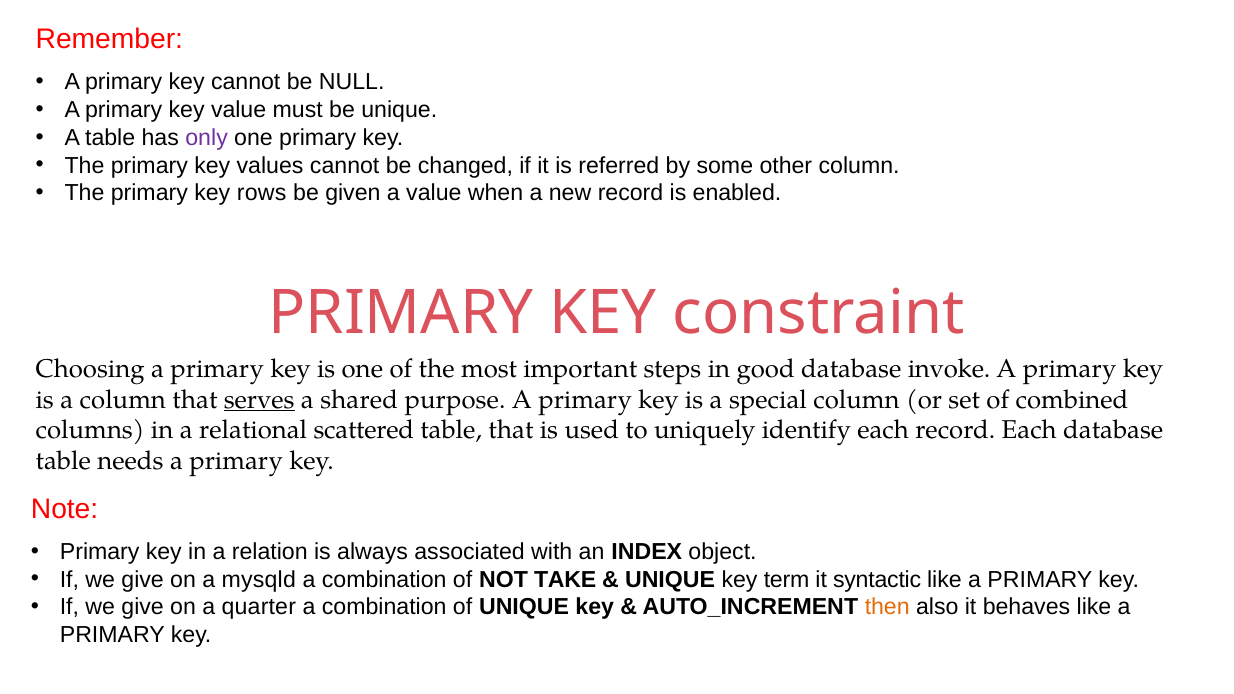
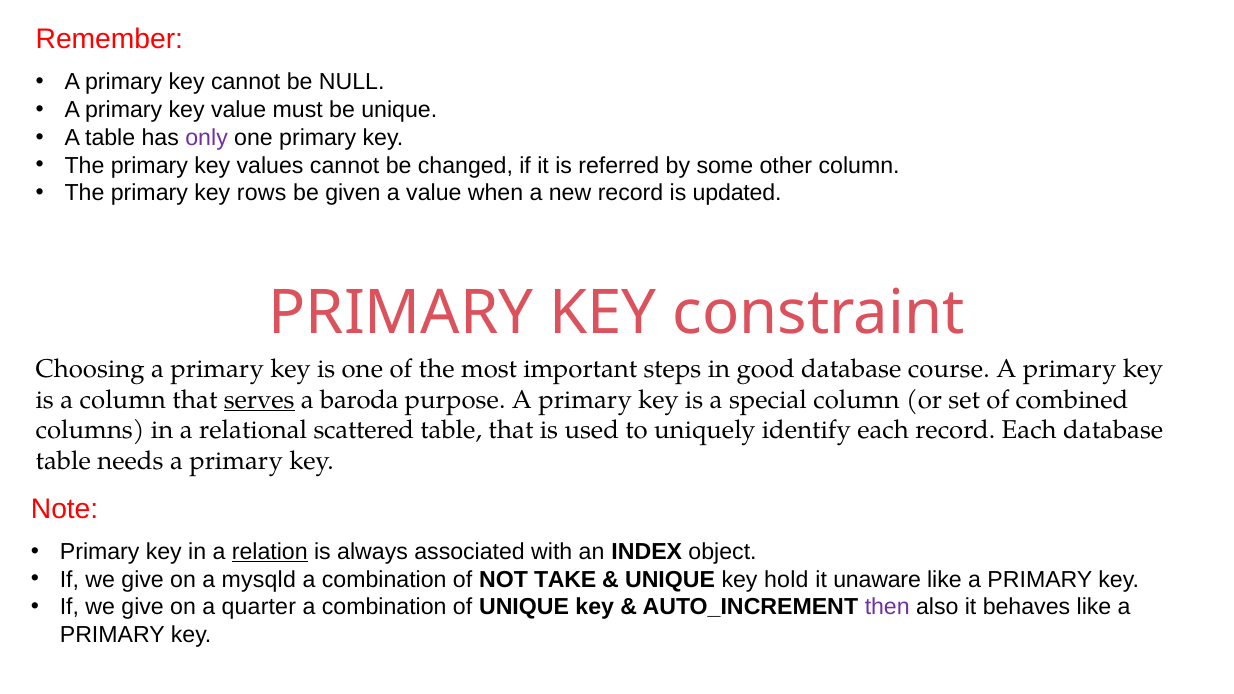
enabled: enabled -> updated
invoke: invoke -> course
shared: shared -> baroda
relation underline: none -> present
term: term -> hold
syntactic: syntactic -> unaware
then colour: orange -> purple
